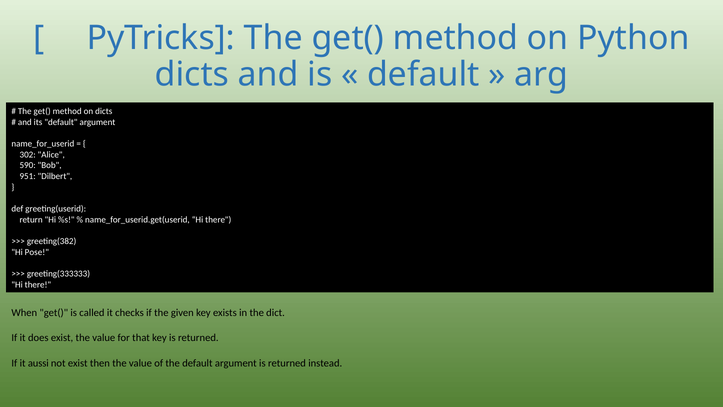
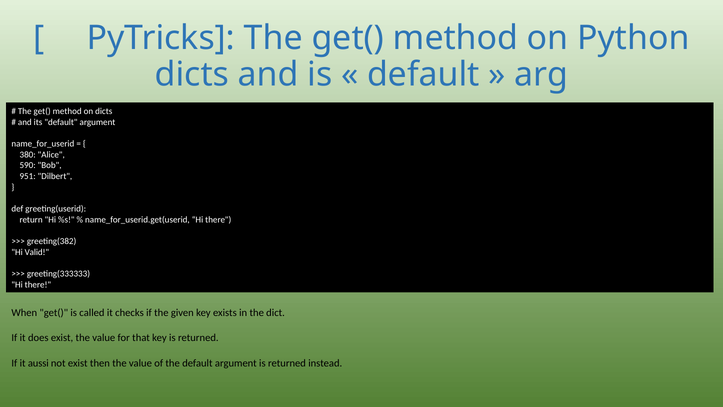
302: 302 -> 380
Pose: Pose -> Valid
